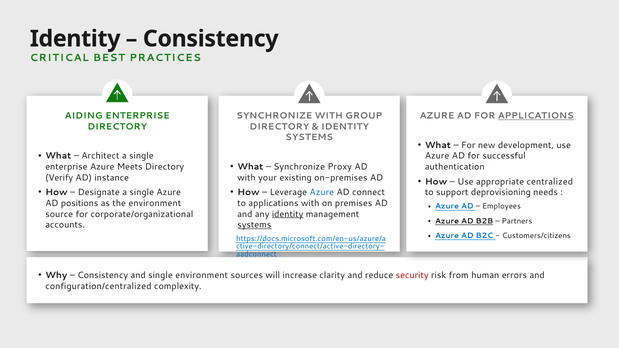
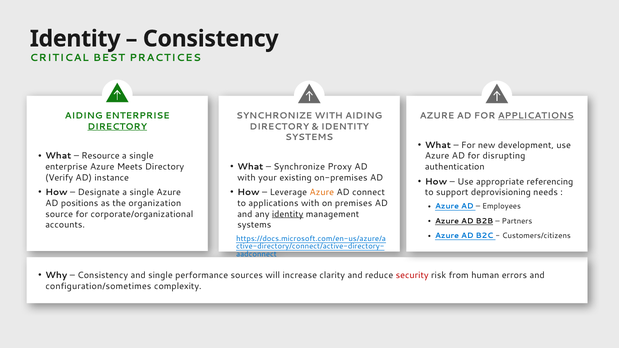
WITH GROUP: GROUP -> AIDING
DIRECTORY at (117, 127) underline: none -> present
Architect: Architect -> Resource
successful: successful -> disrupting
centralized: centralized -> referencing
Azure at (322, 192) colour: blue -> orange
the environment: environment -> organization
systems at (254, 225) underline: present -> none
single environment: environment -> performance
configuration/centralized: configuration/centralized -> configuration/sometimes
